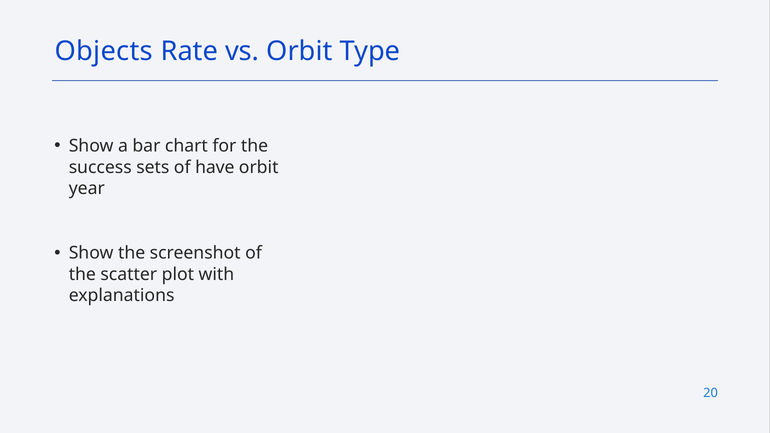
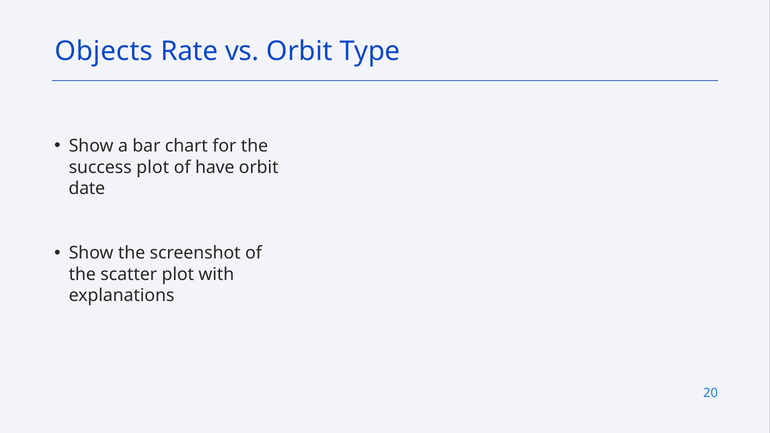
success sets: sets -> plot
year: year -> date
